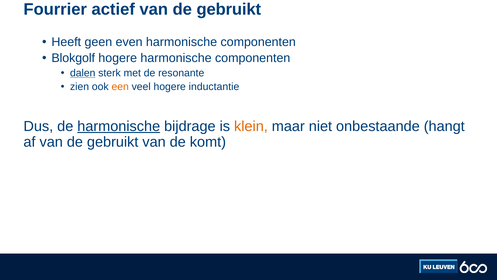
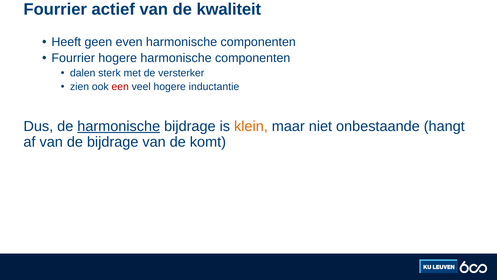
gebruikt at (229, 10): gebruikt -> kwaliteit
Blokgolf at (73, 58): Blokgolf -> Fourrier
dalen underline: present -> none
resonante: resonante -> versterker
een colour: orange -> red
af van de gebruikt: gebruikt -> bijdrage
